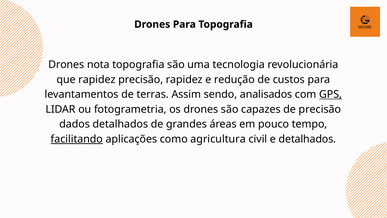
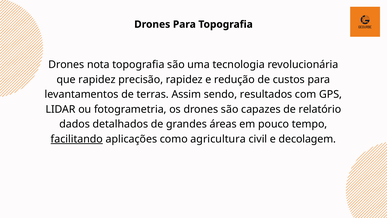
analisados: analisados -> resultados
GPS underline: present -> none
de precisão: precisão -> relatório
e detalhados: detalhados -> decolagem
